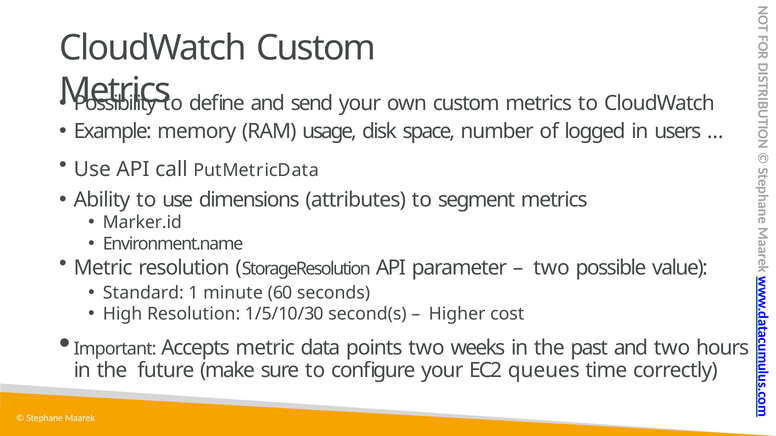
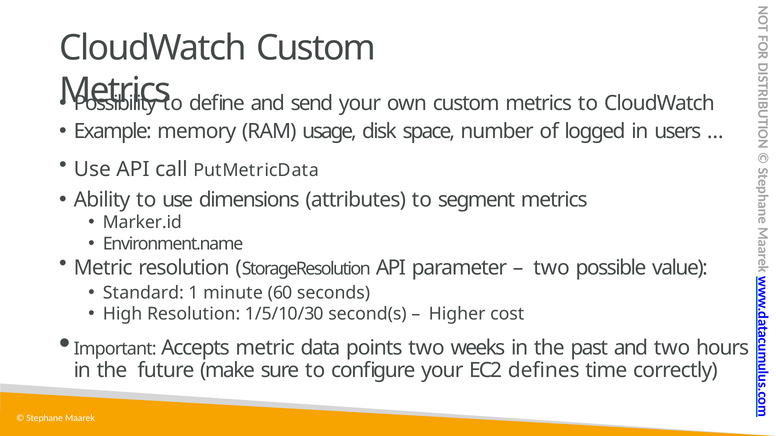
queues: queues -> defines
